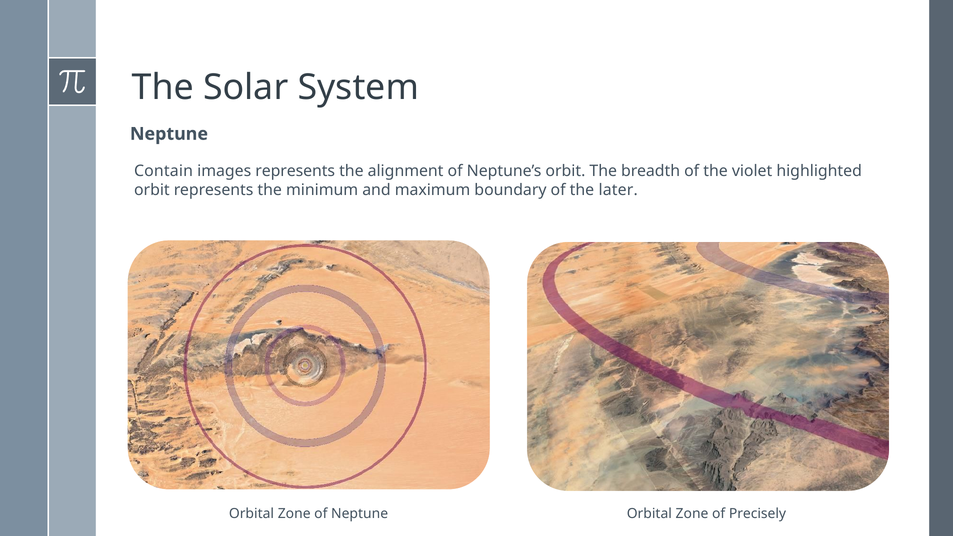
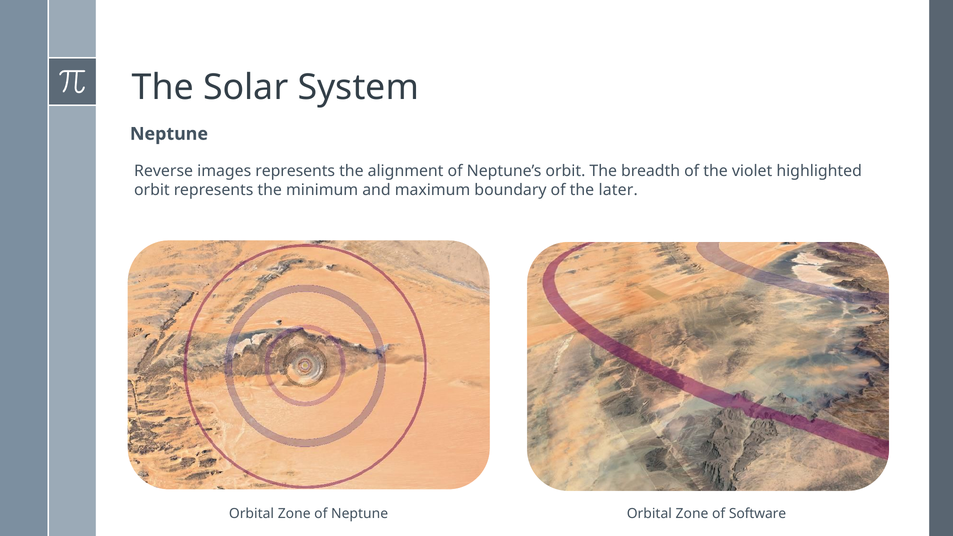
Contain: Contain -> Reverse
Precisely: Precisely -> Software
